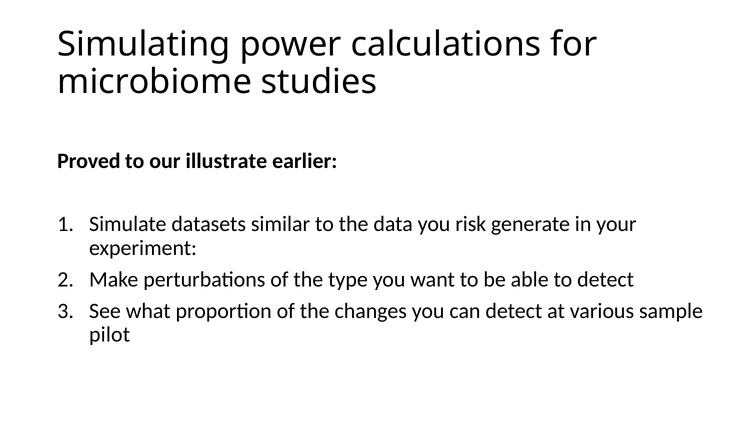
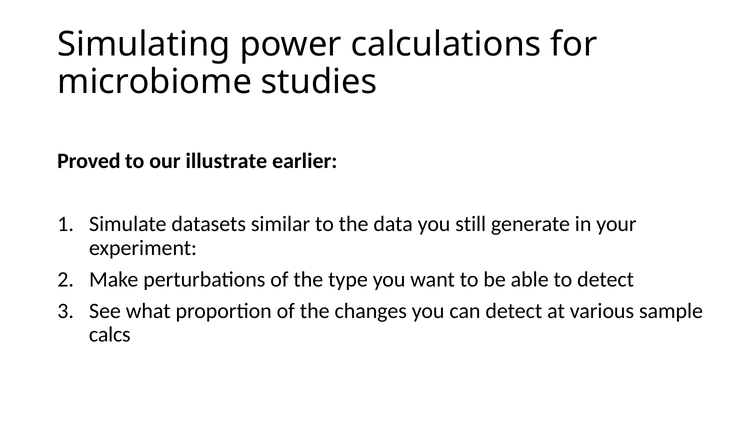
risk: risk -> still
pilot: pilot -> calcs
